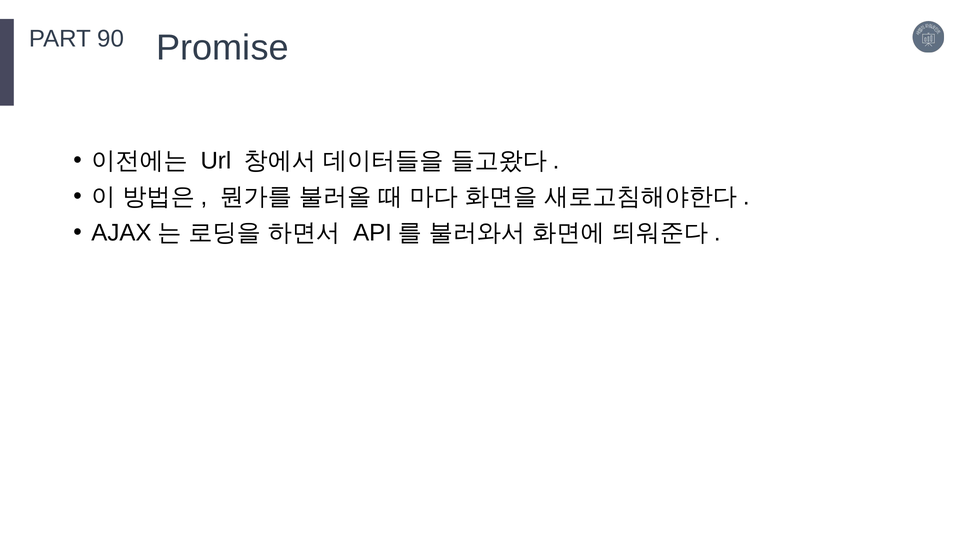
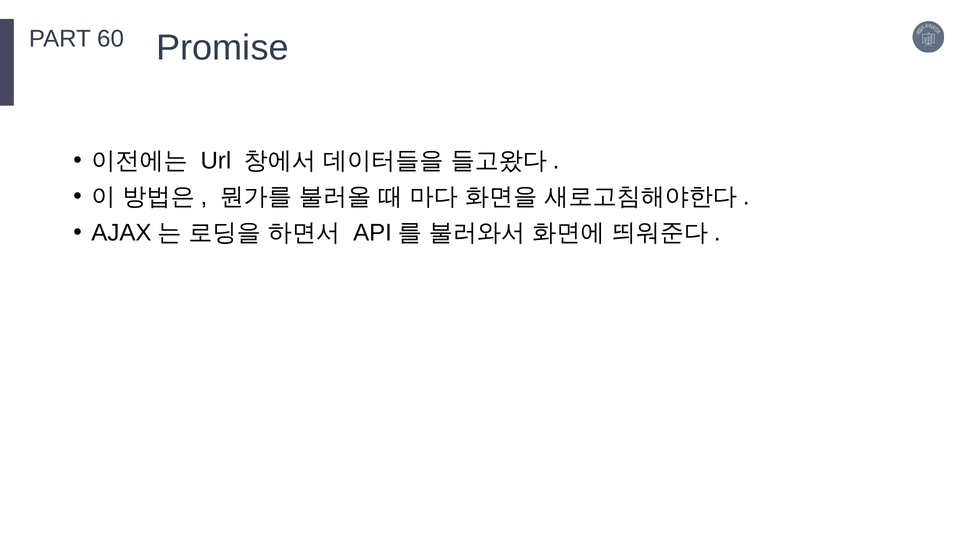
90: 90 -> 60
